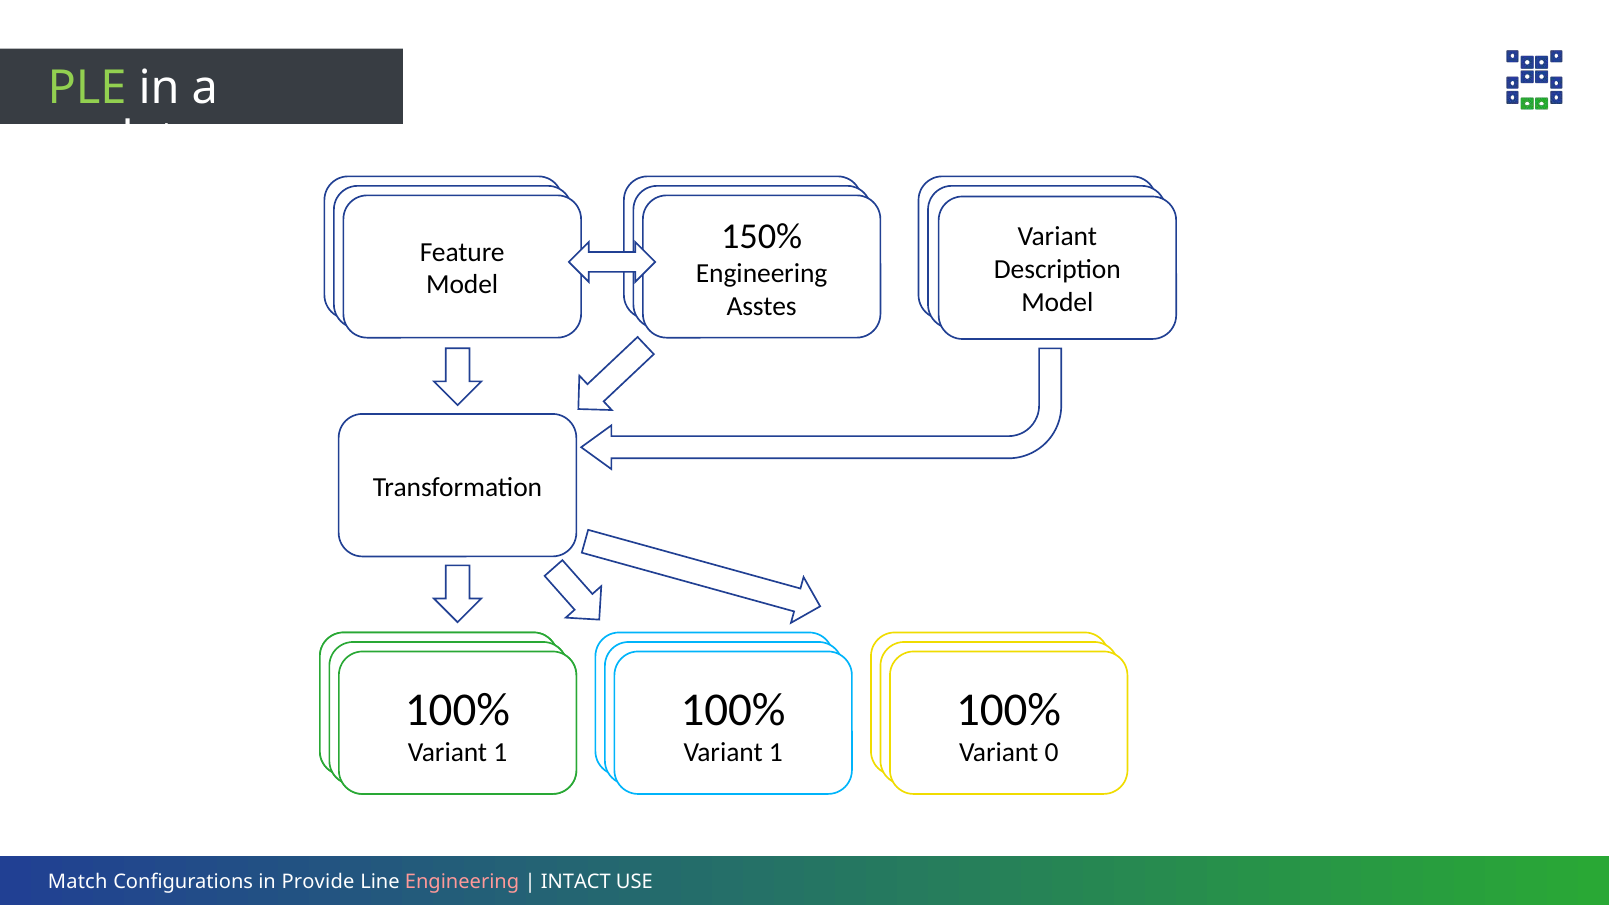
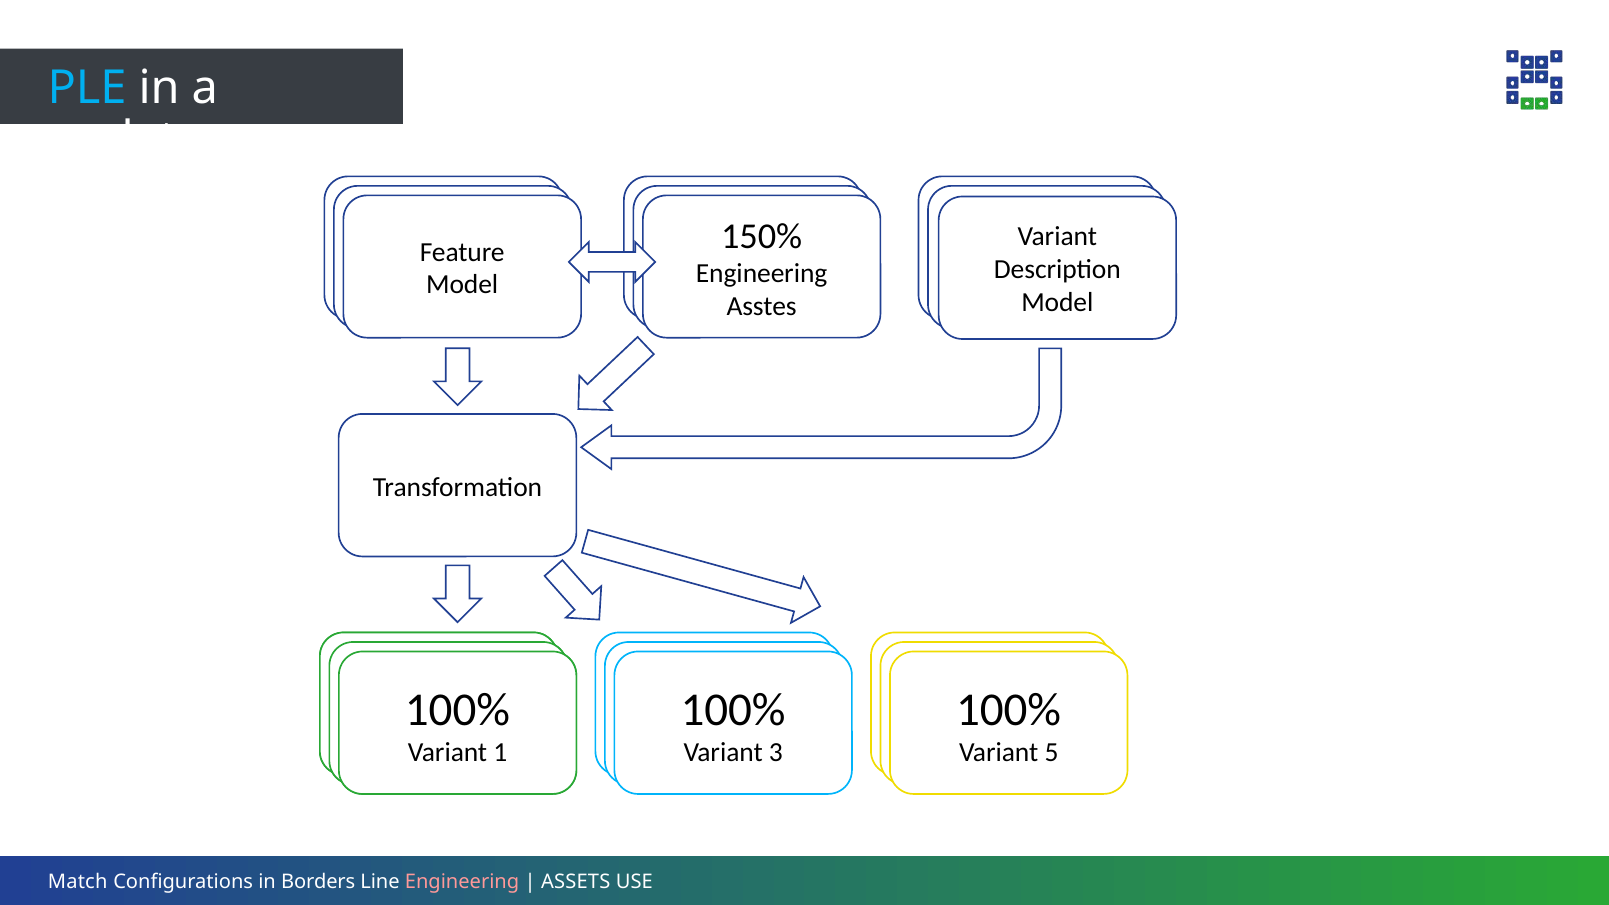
PLE colour: light green -> light blue
1 at (776, 753): 1 -> 3
0: 0 -> 5
Provide: Provide -> Borders
INTACT: INTACT -> ASSETS
